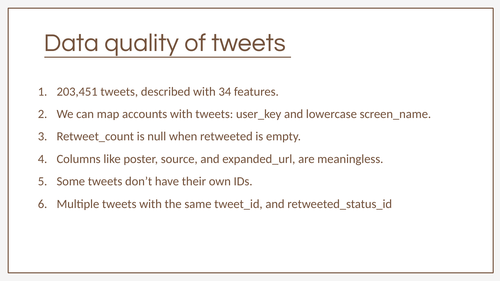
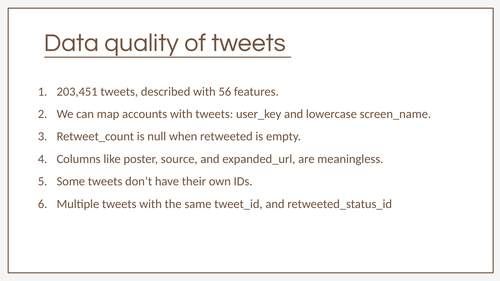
34: 34 -> 56
